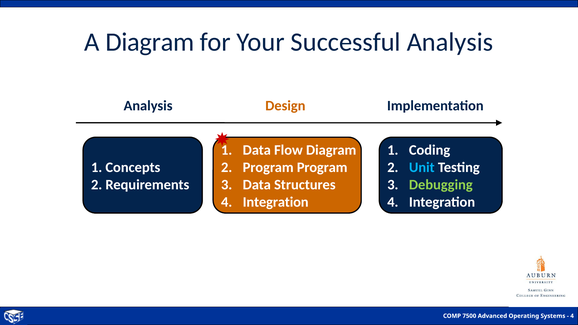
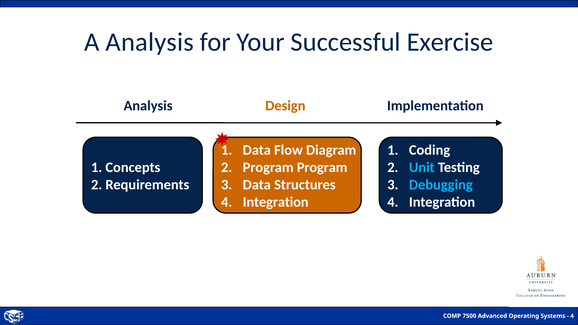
A Diagram: Diagram -> Analysis
Successful Analysis: Analysis -> Exercise
Debugging colour: light green -> light blue
